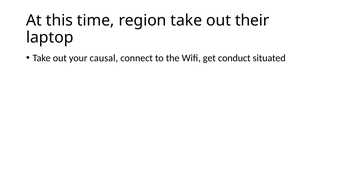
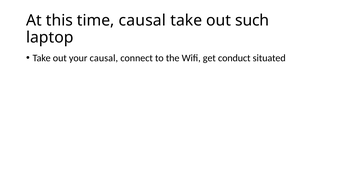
time region: region -> causal
their: their -> such
